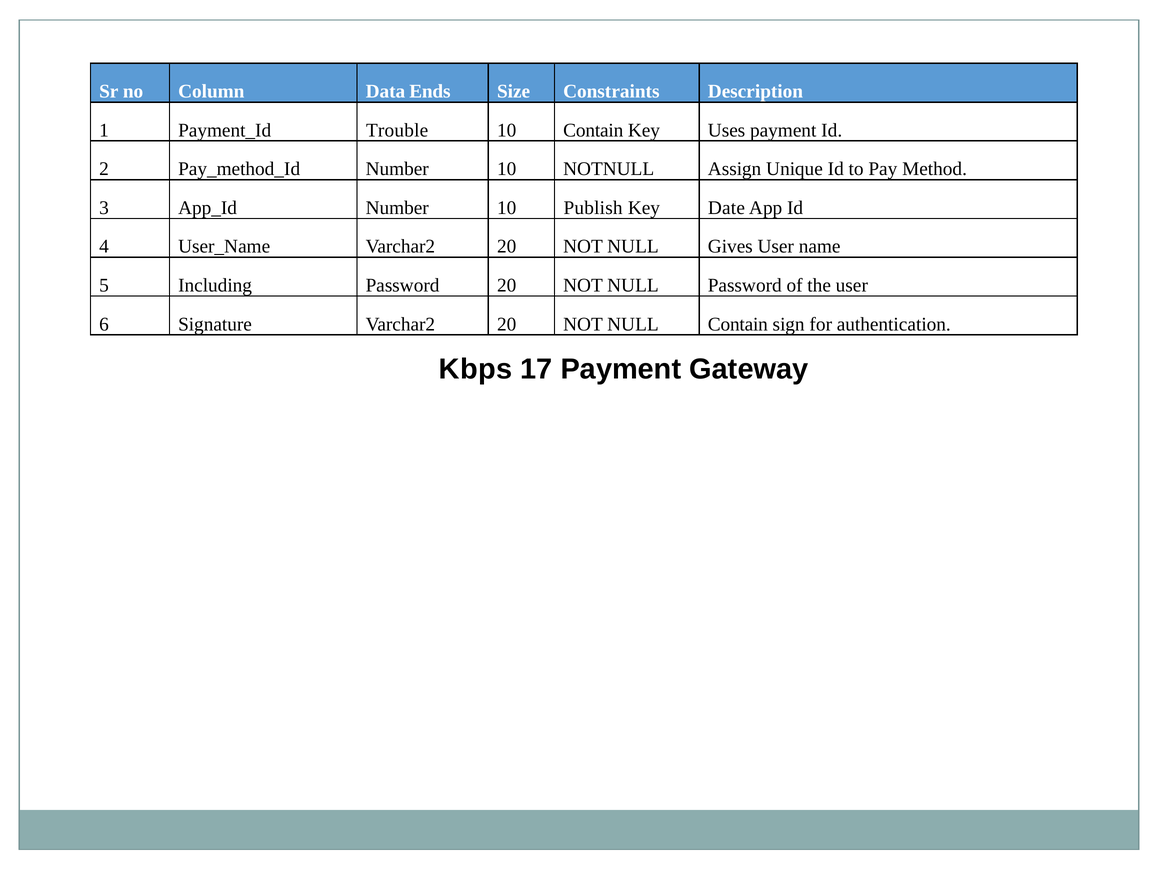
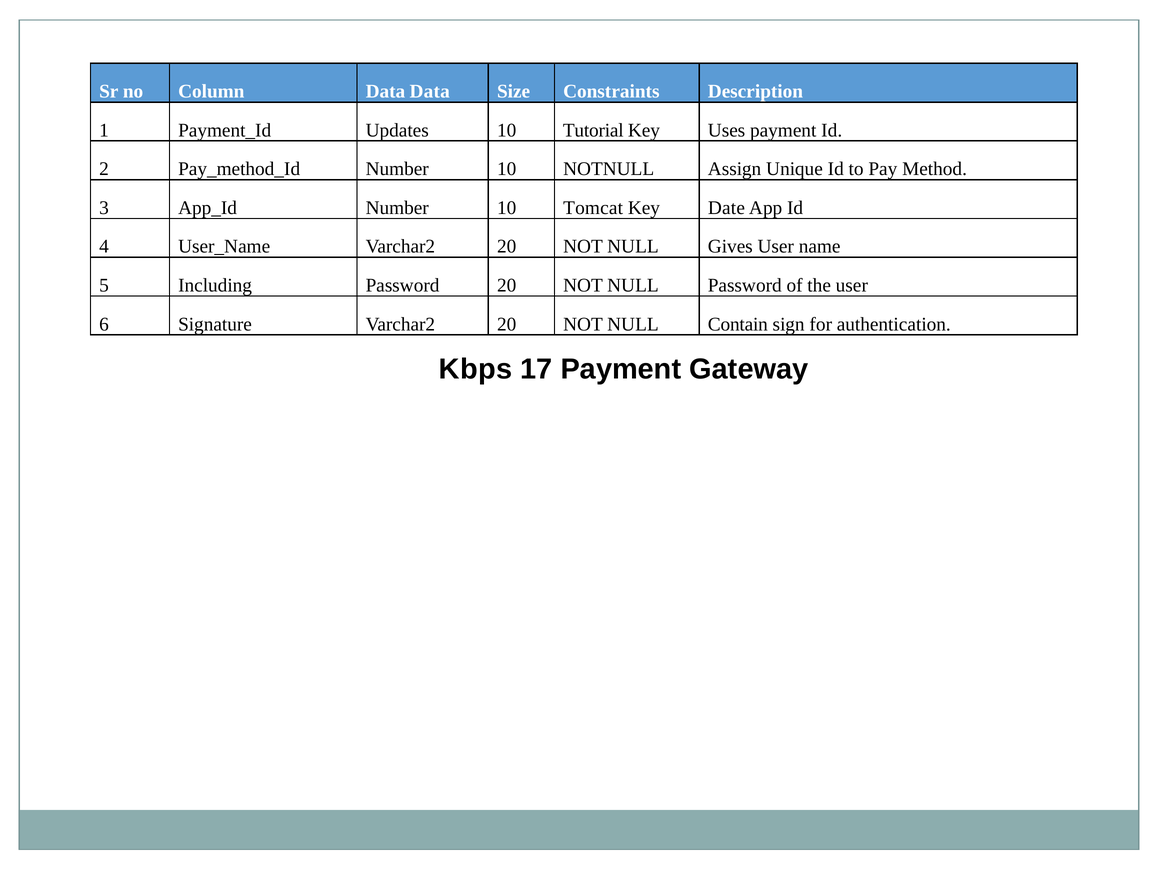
Data Ends: Ends -> Data
Trouble: Trouble -> Updates
10 Contain: Contain -> Tutorial
Publish: Publish -> Tomcat
